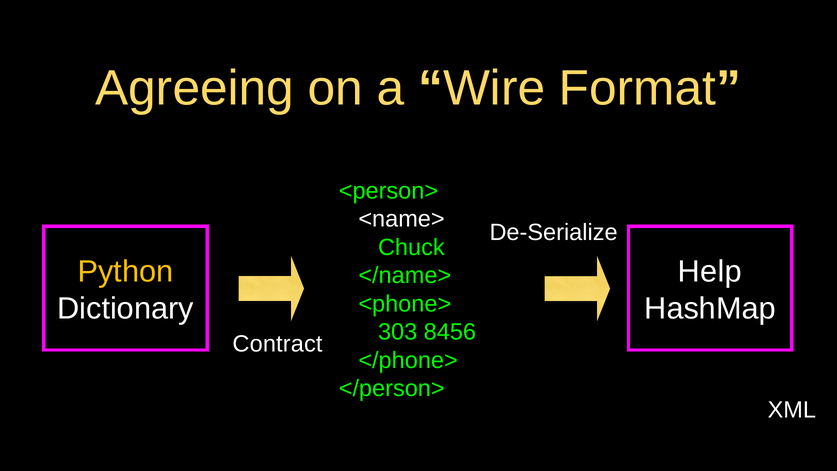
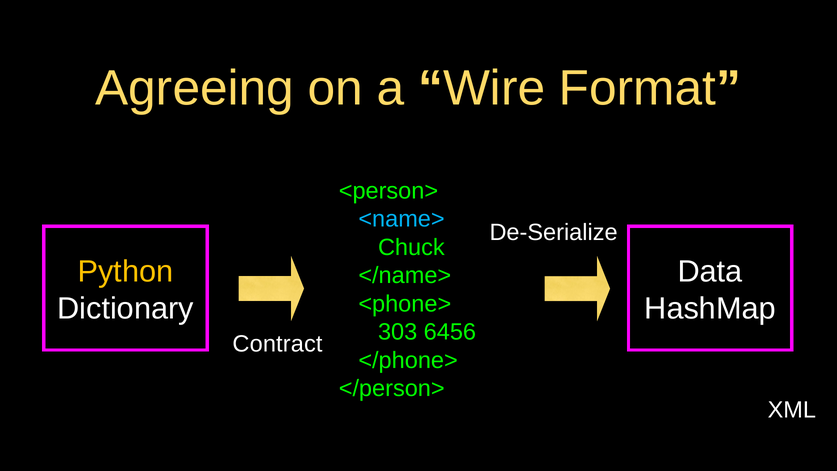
<name> colour: white -> light blue
Help: Help -> Data
8456: 8456 -> 6456
